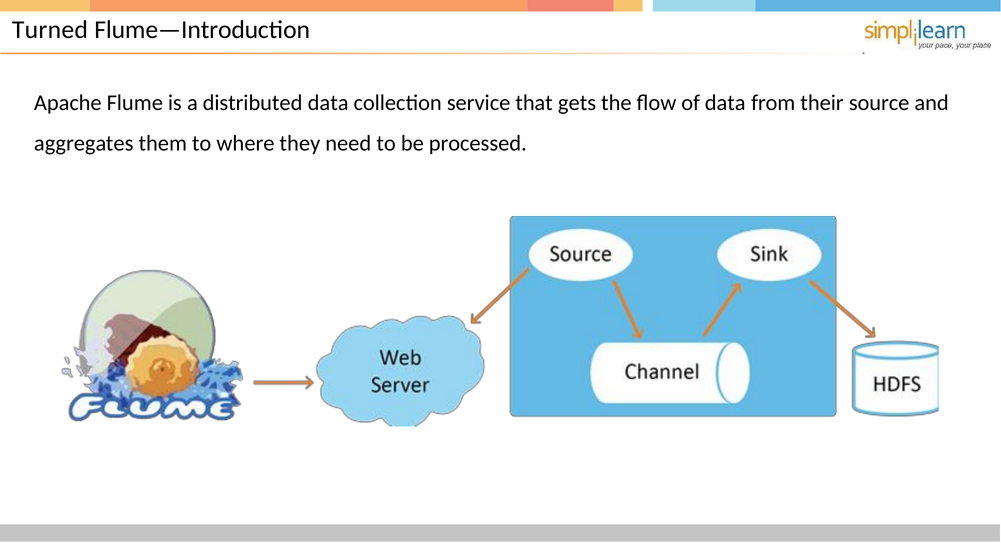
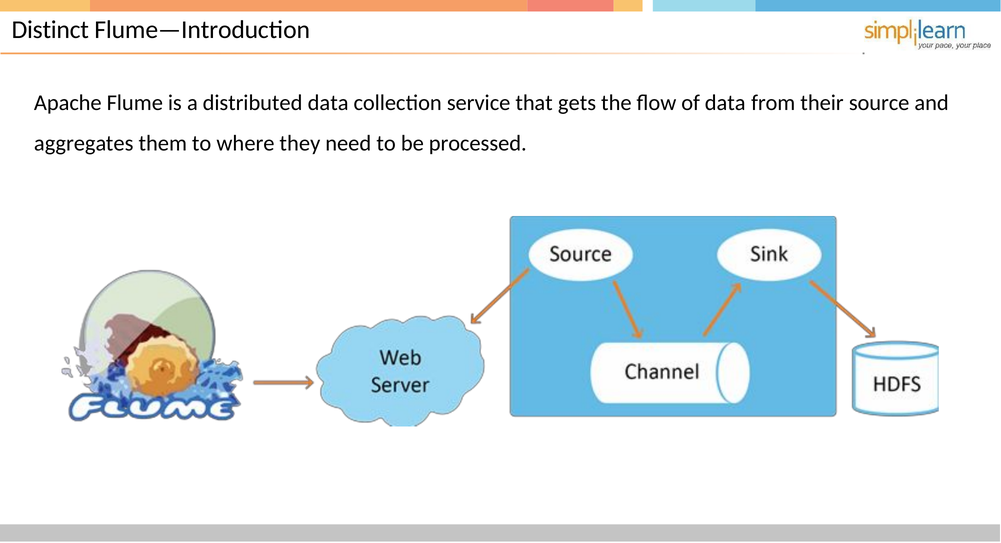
Turned: Turned -> Distinct
